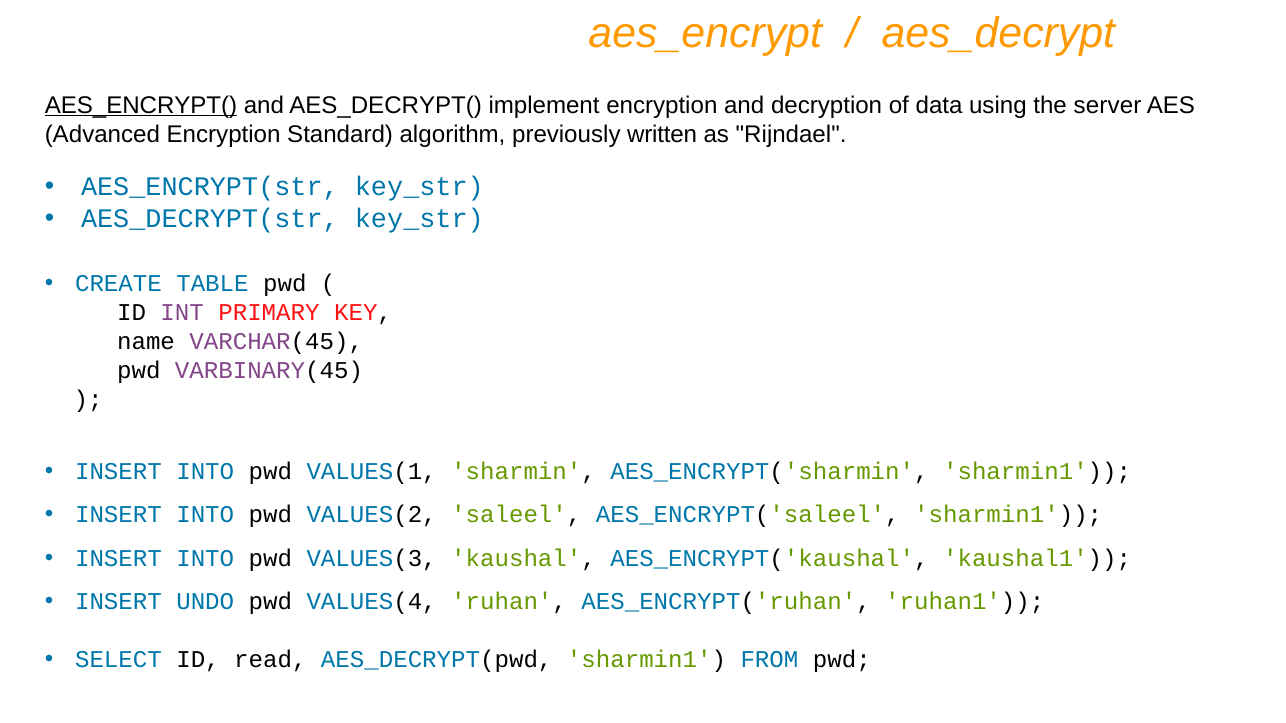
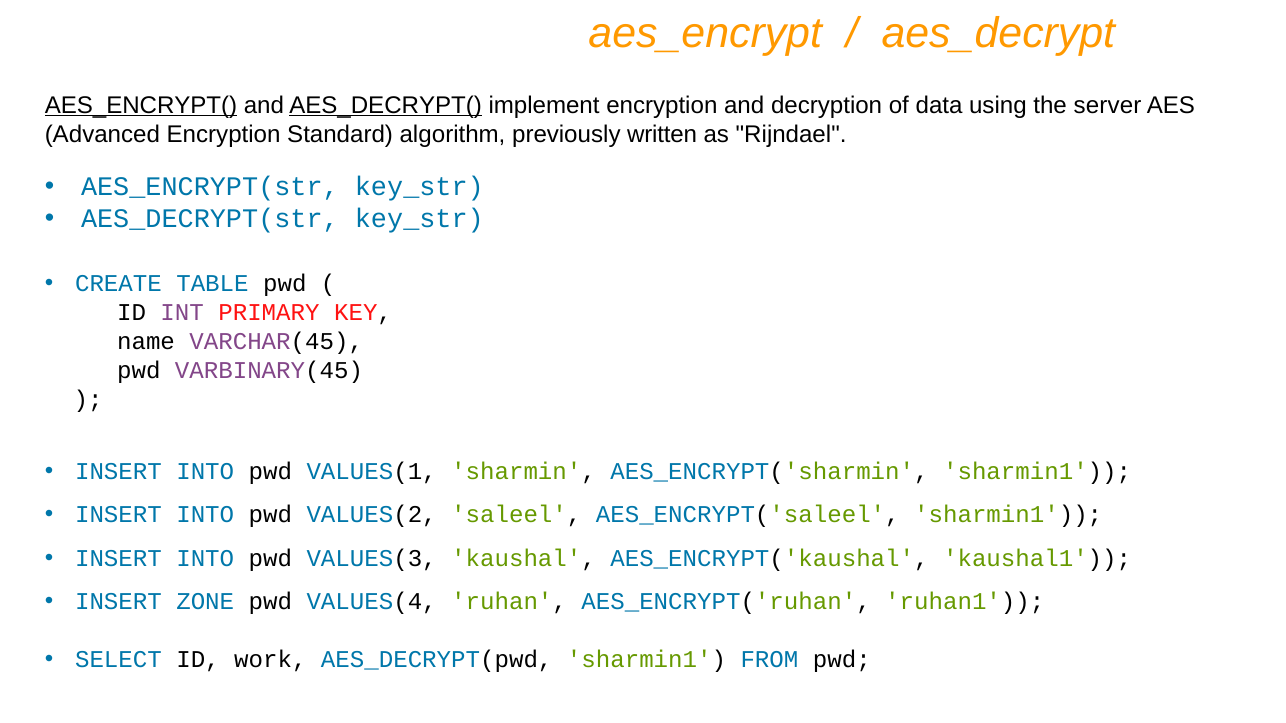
AES_DECRYPT( underline: none -> present
UNDO: UNDO -> ZONE
read: read -> work
